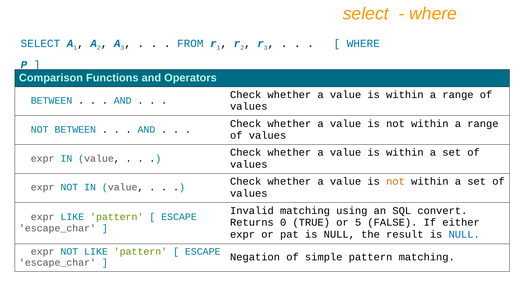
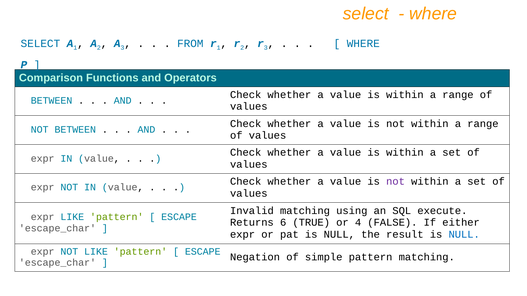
not at (396, 182) colour: orange -> purple
convert: convert -> execute
0: 0 -> 6
5: 5 -> 4
